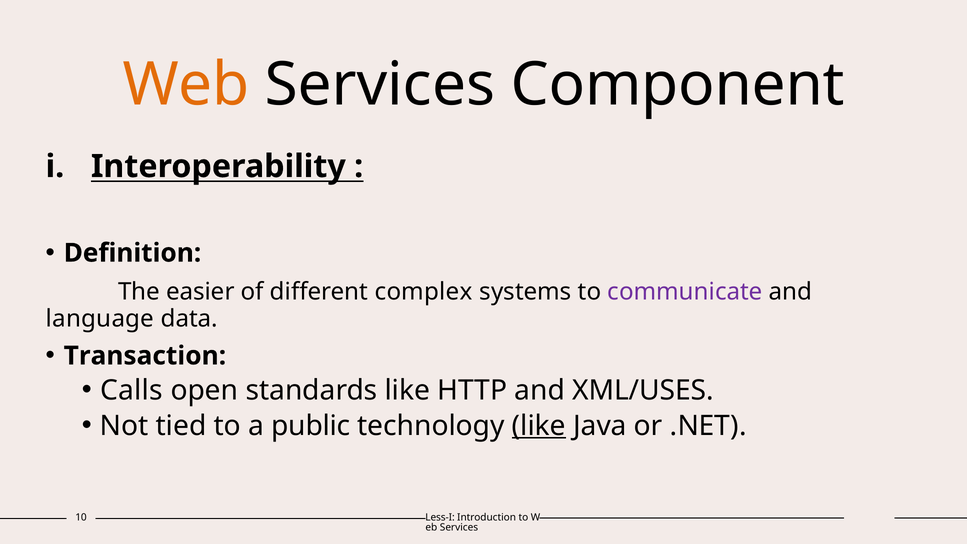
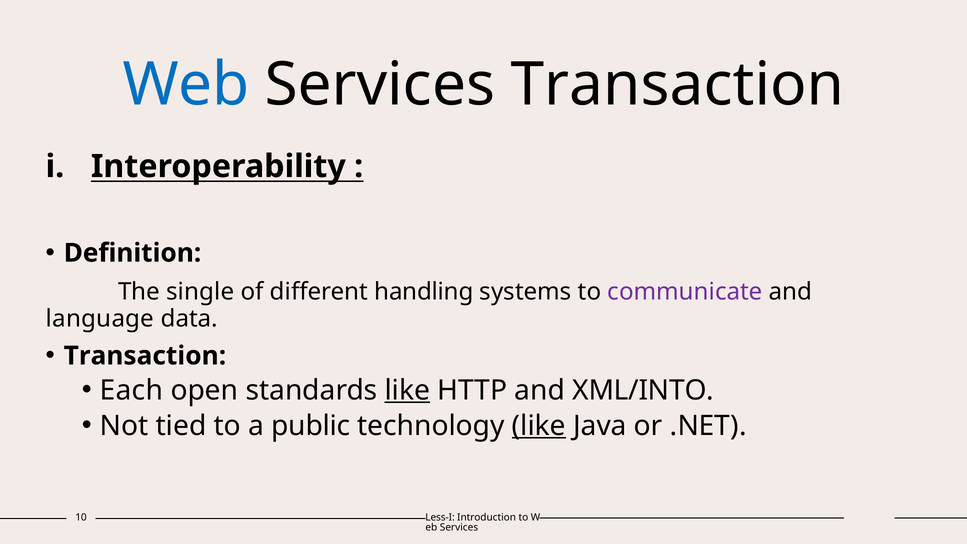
Web colour: orange -> blue
Services Component: Component -> Transaction
easier: easier -> single
complex: complex -> handling
Calls: Calls -> Each
like at (407, 390) underline: none -> present
XML/USES: XML/USES -> XML/INTO
